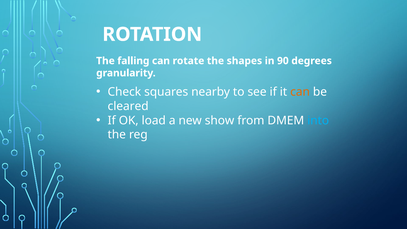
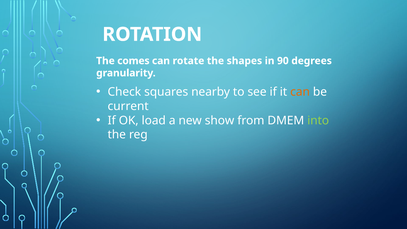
falling: falling -> comes
cleared: cleared -> current
into colour: light blue -> light green
